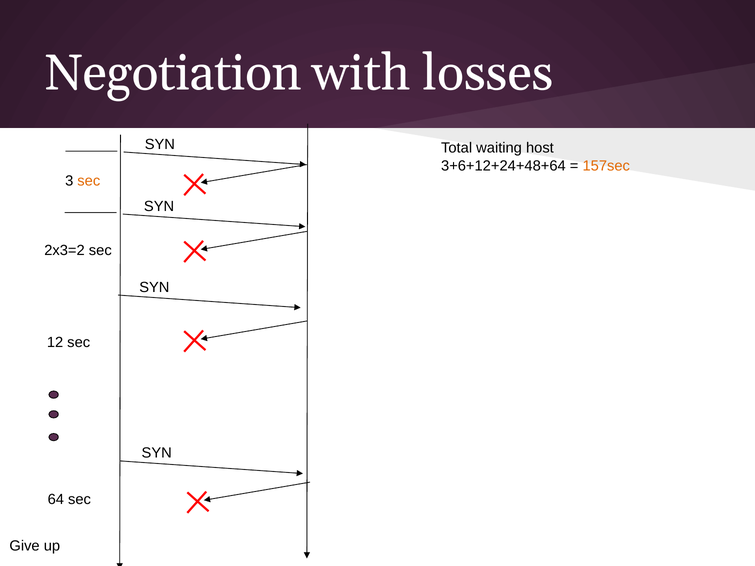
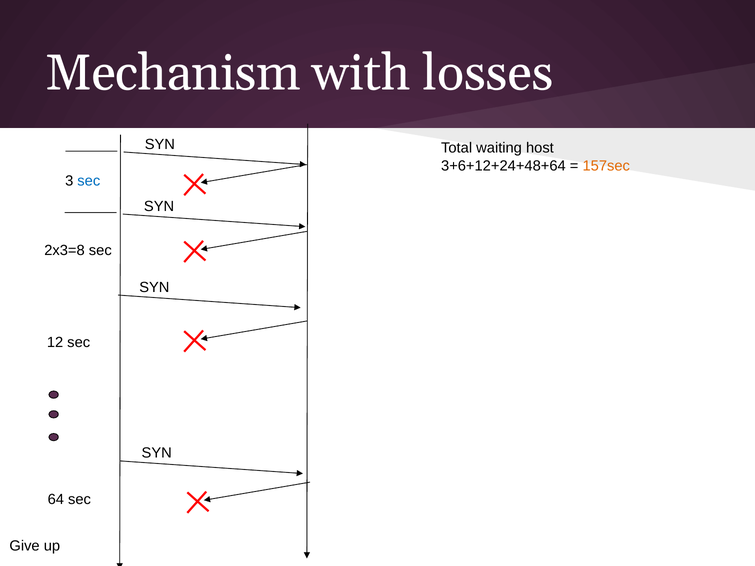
Negotiation: Negotiation -> Mechanism
sec at (89, 181) colour: orange -> blue
2x3=2: 2x3=2 -> 2x3=8
